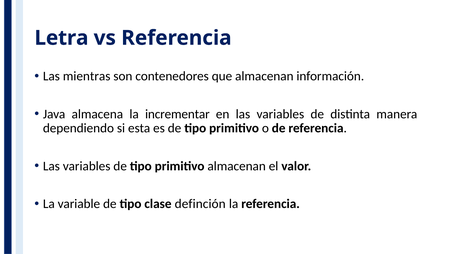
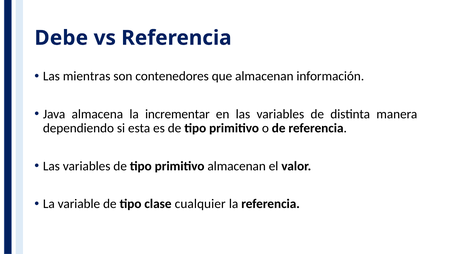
Letra: Letra -> Debe
definción: definción -> cualquier
